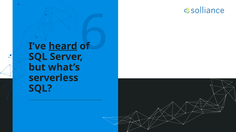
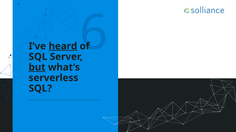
but underline: none -> present
